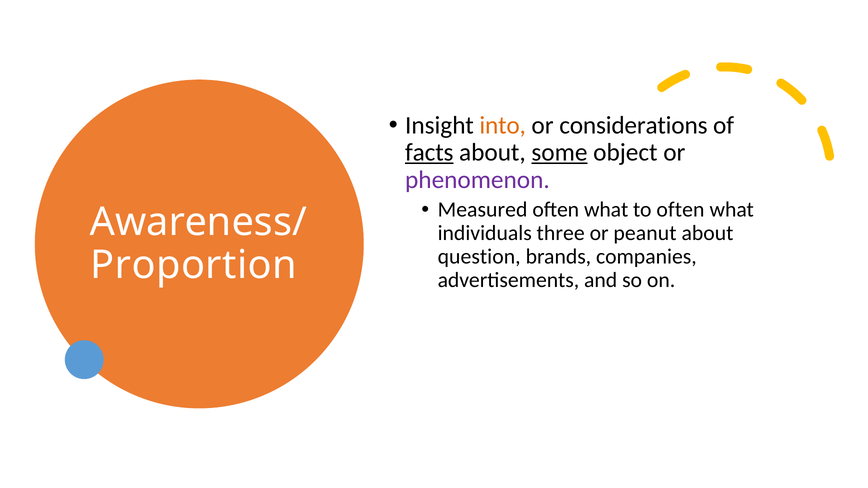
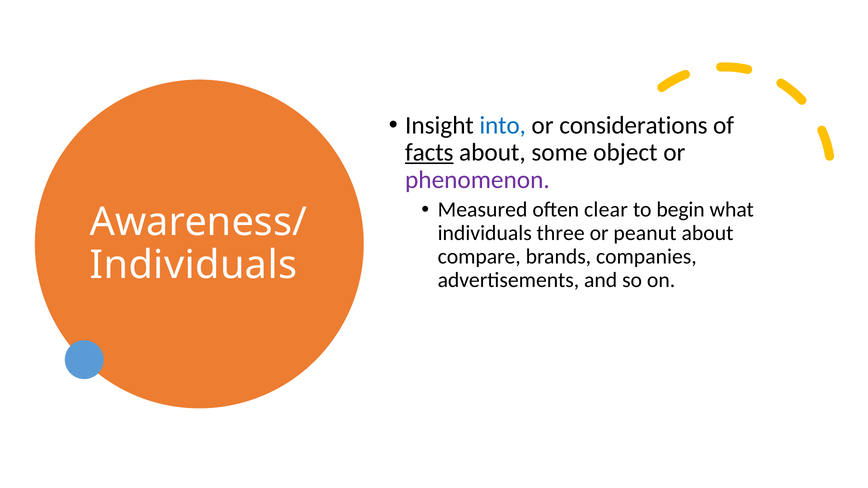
into colour: orange -> blue
some underline: present -> none
what at (606, 210): what -> clear
to often: often -> begin
question: question -> compare
Proportion at (194, 265): Proportion -> Individuals
